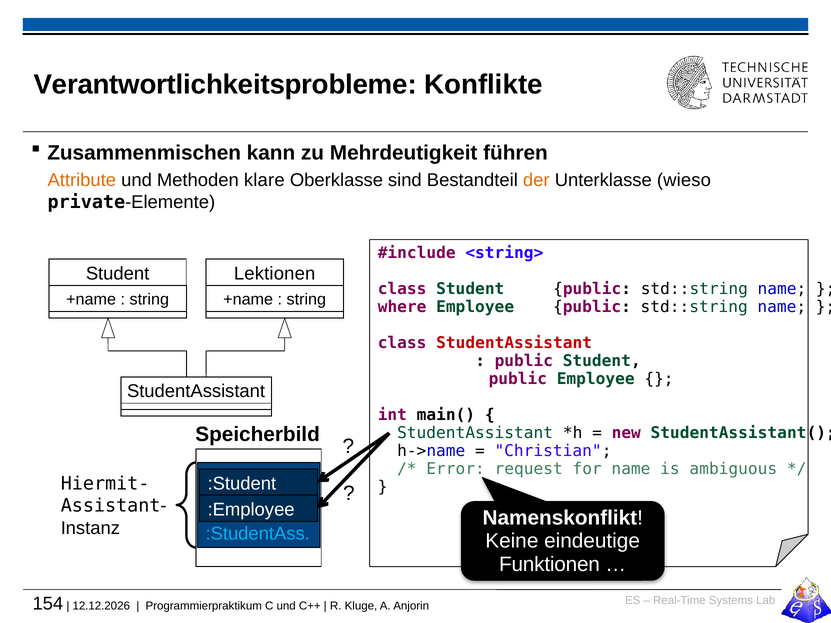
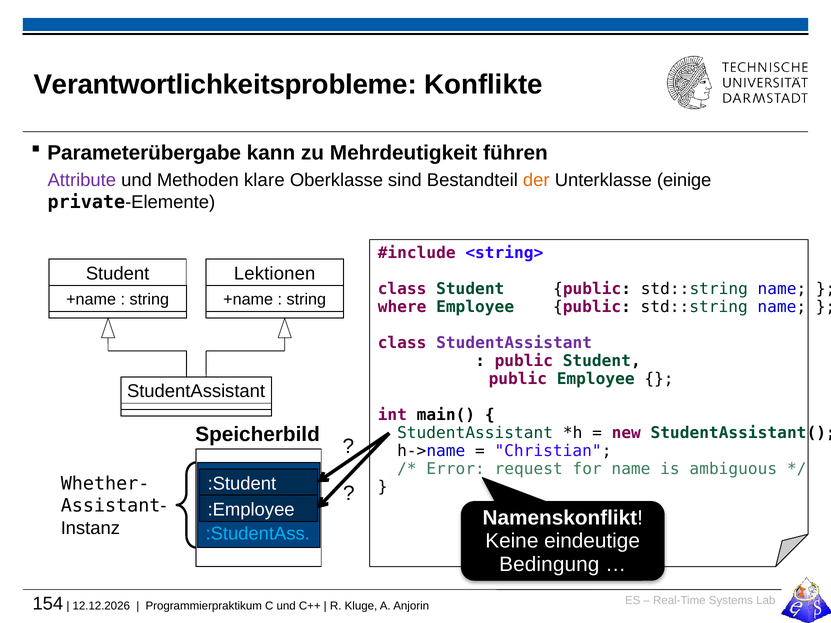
Zusammenmischen: Zusammenmischen -> Parameterübergabe
Attribute colour: orange -> purple
wieso: wieso -> einige
StudentAssistant at (514, 343) colour: red -> purple
Hiermit-: Hiermit- -> Whether-
Funktionen: Funktionen -> Bedingung
